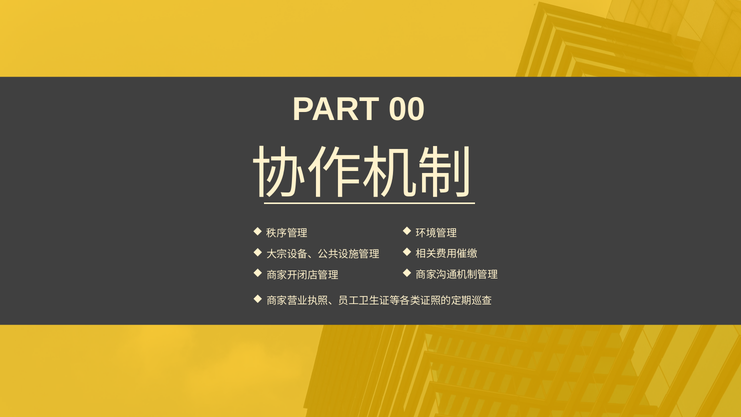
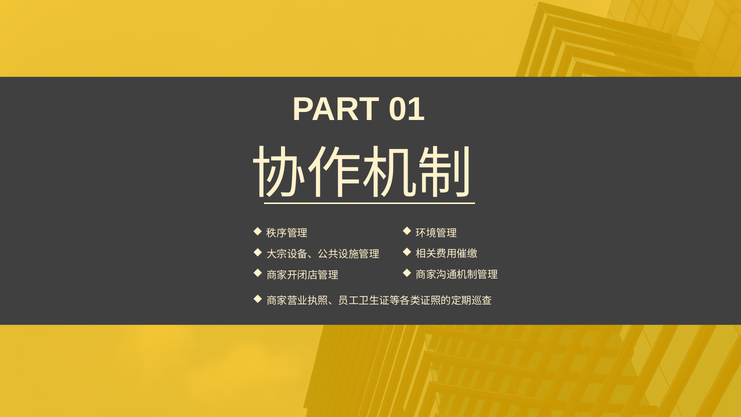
00: 00 -> 01
